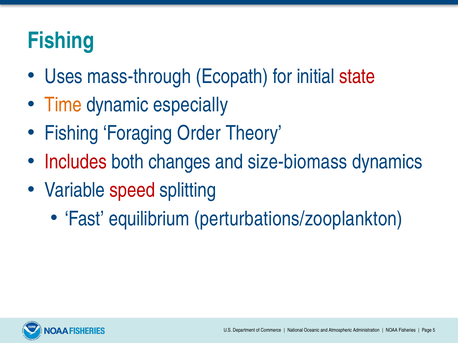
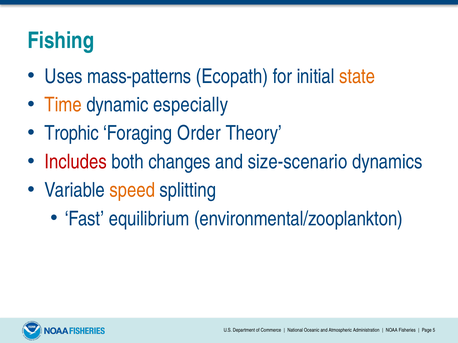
mass-through: mass-through -> mass-patterns
state colour: red -> orange
Fishing at (72, 133): Fishing -> Trophic
size-biomass: size-biomass -> size-scenario
speed colour: red -> orange
perturbations/zooplankton: perturbations/zooplankton -> environmental/zooplankton
